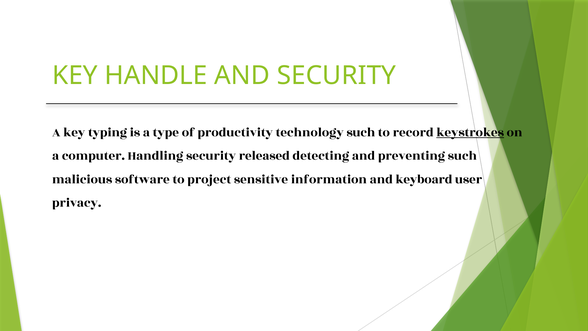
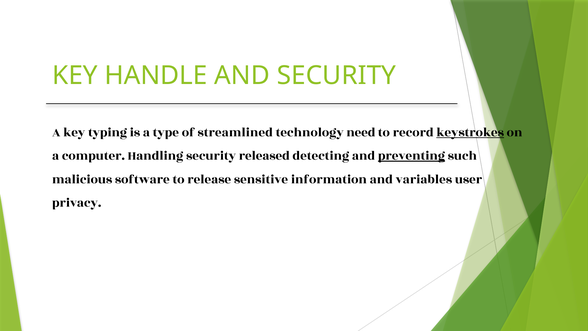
productivity: productivity -> streamlined
technology such: such -> need
preventing underline: none -> present
project: project -> release
keyboard: keyboard -> variables
